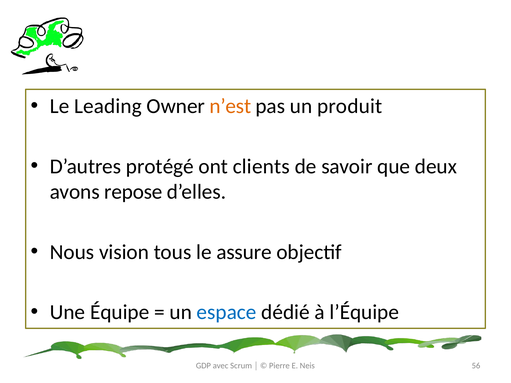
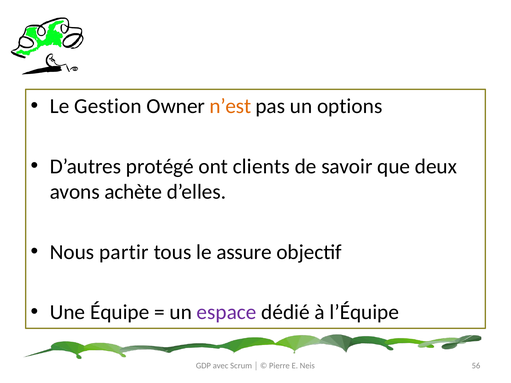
Leading: Leading -> Gestion
produit: produit -> options
repose: repose -> achète
vision: vision -> partir
espace colour: blue -> purple
